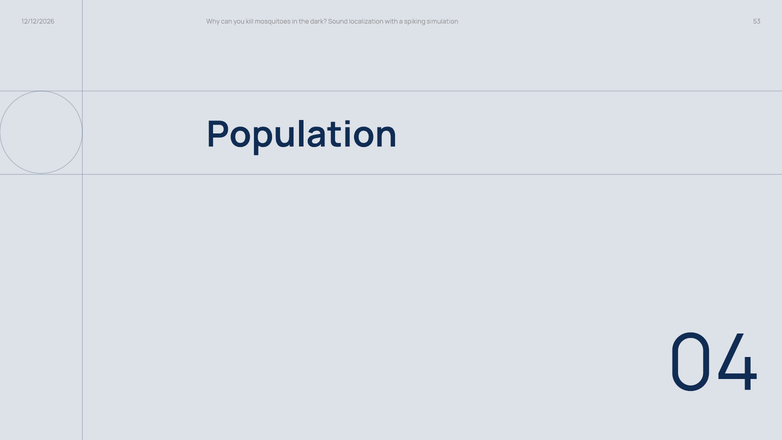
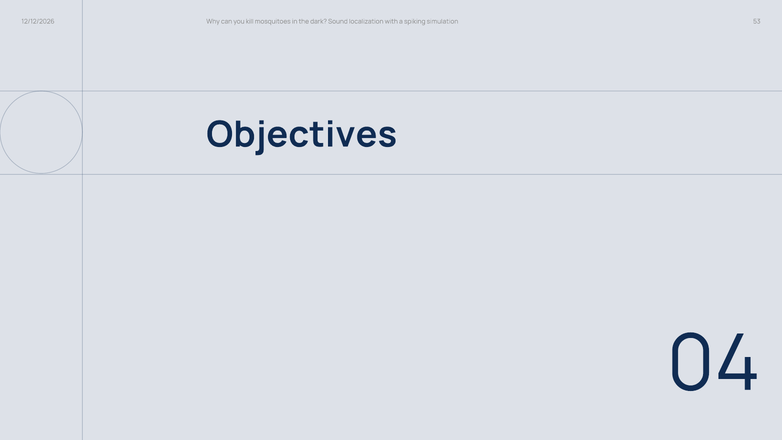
Population: Population -> Objectives
